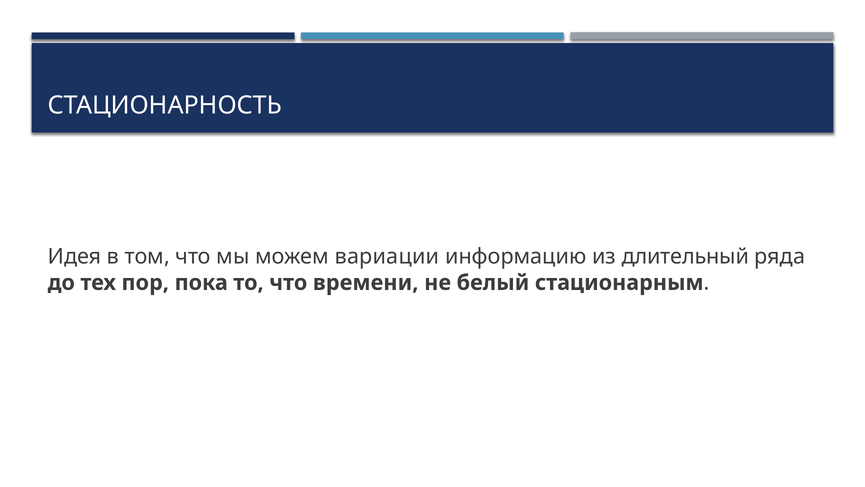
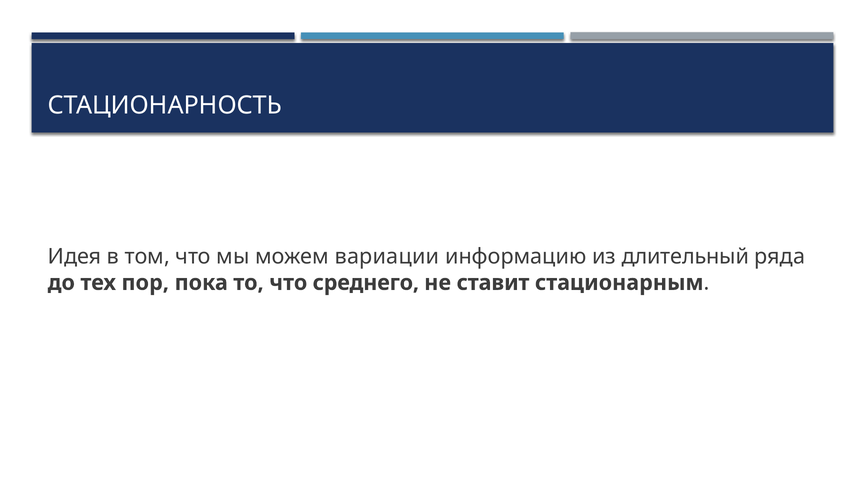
времени: времени -> среднего
белый: белый -> ставит
